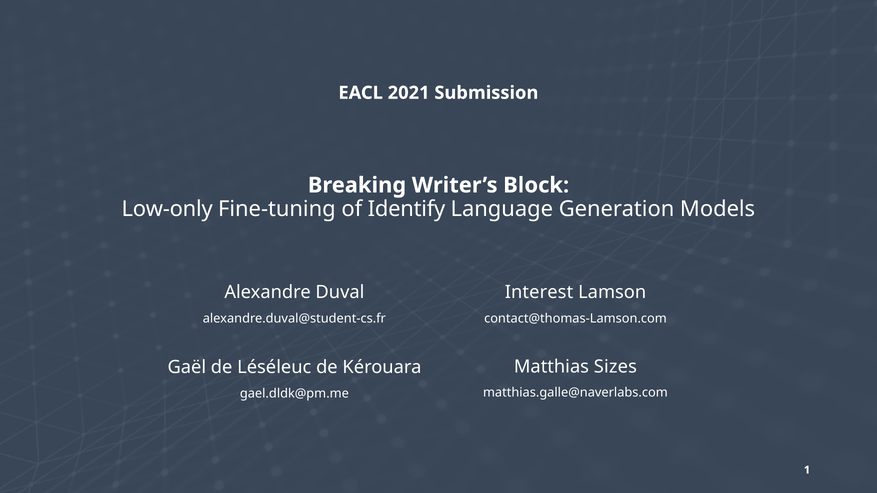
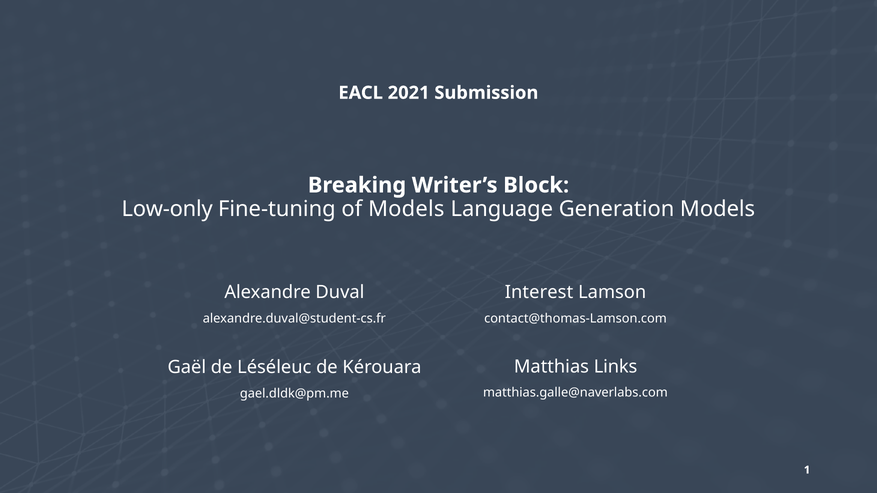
of Identify: Identify -> Models
Sizes: Sizes -> Links
